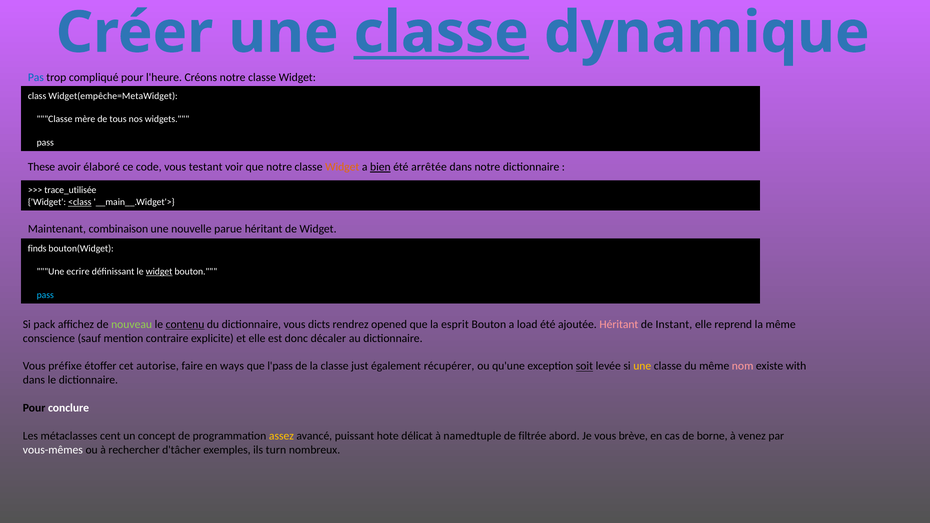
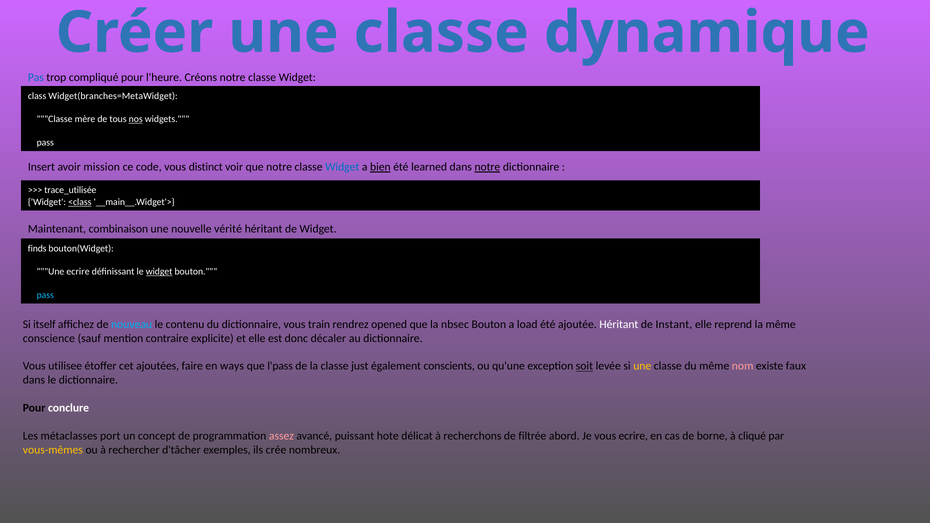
classe at (441, 33) underline: present -> none
Widget(empêche=MetaWidget: Widget(empêche=MetaWidget -> Widget(branches=MetaWidget
nos underline: none -> present
These: These -> Insert
élaboré: élaboré -> mission
testant: testant -> distinct
Widget at (342, 167) colour: orange -> blue
arrêtée: arrêtée -> learned
notre at (487, 167) underline: none -> present
parue: parue -> vérité
pack: pack -> itself
nouveau colour: light green -> light blue
contenu underline: present -> none
dicts: dicts -> train
esprit: esprit -> nbsec
Héritant at (619, 324) colour: pink -> white
préfixe: préfixe -> utilisee
autorise: autorise -> ajoutées
récupérer: récupérer -> conscients
with: with -> faux
cent: cent -> port
assez colour: yellow -> pink
namedtuple: namedtuple -> recherchons
vous brève: brève -> ecrire
venez: venez -> cliqué
vous-mêmes colour: white -> yellow
turn: turn -> crée
